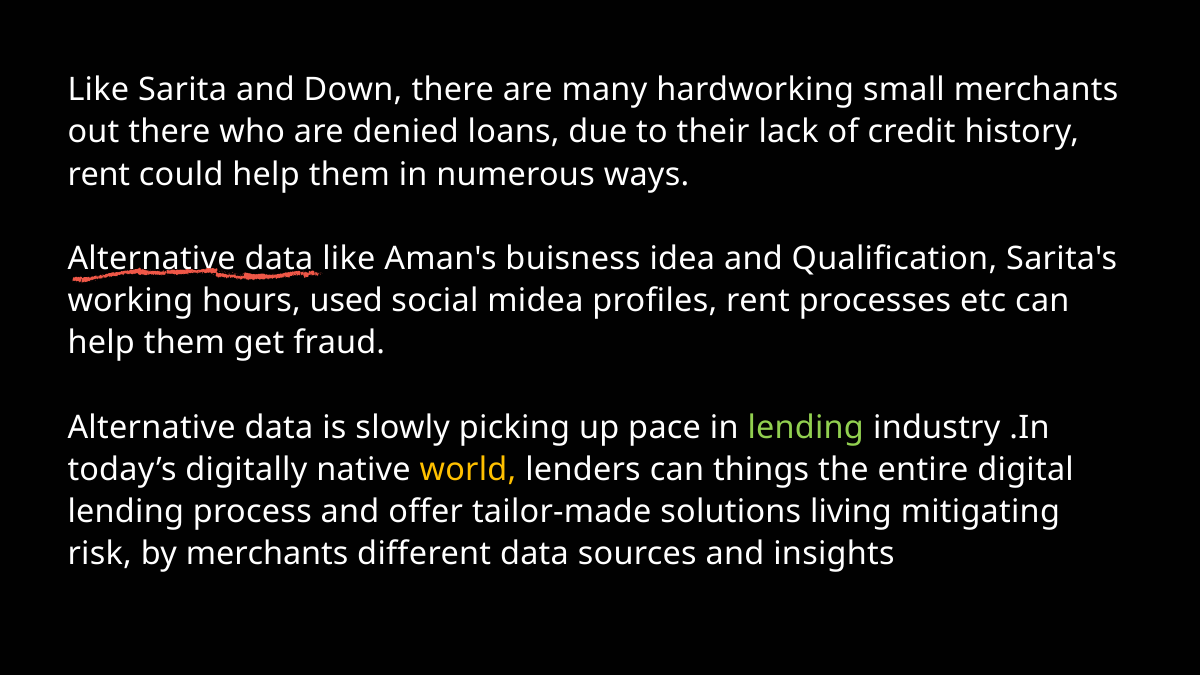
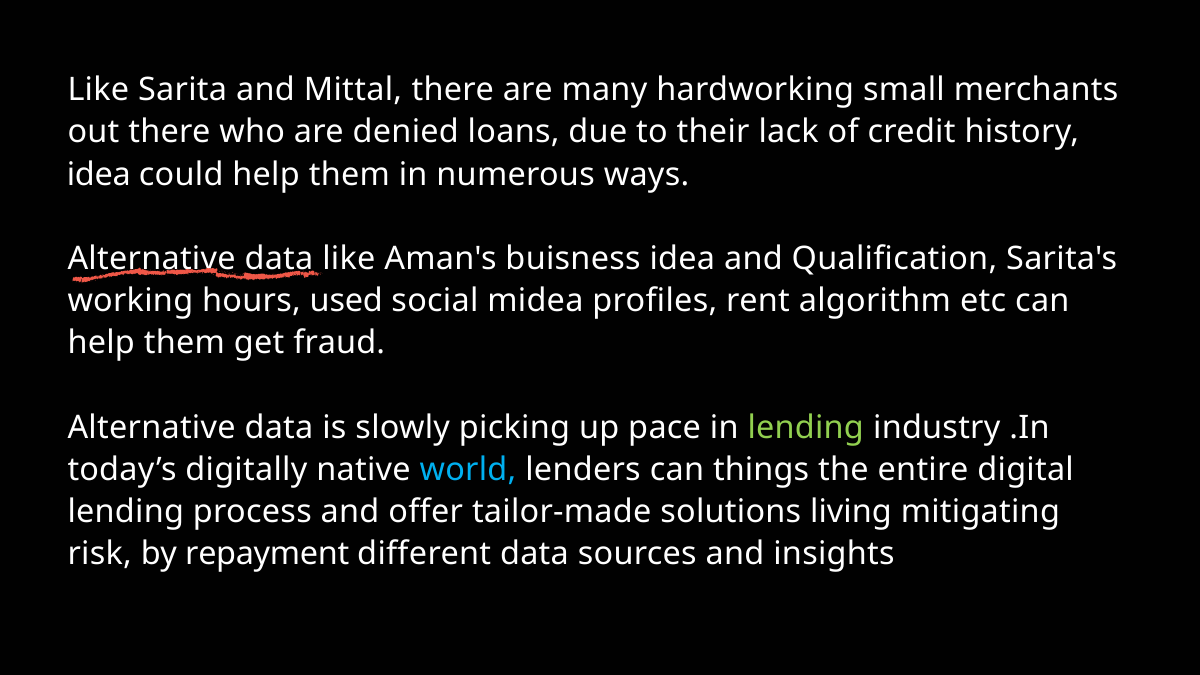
Down: Down -> Mittal
rent at (99, 174): rent -> idea
processes: processes -> algorithm
world colour: yellow -> light blue
by merchants: merchants -> repayment
